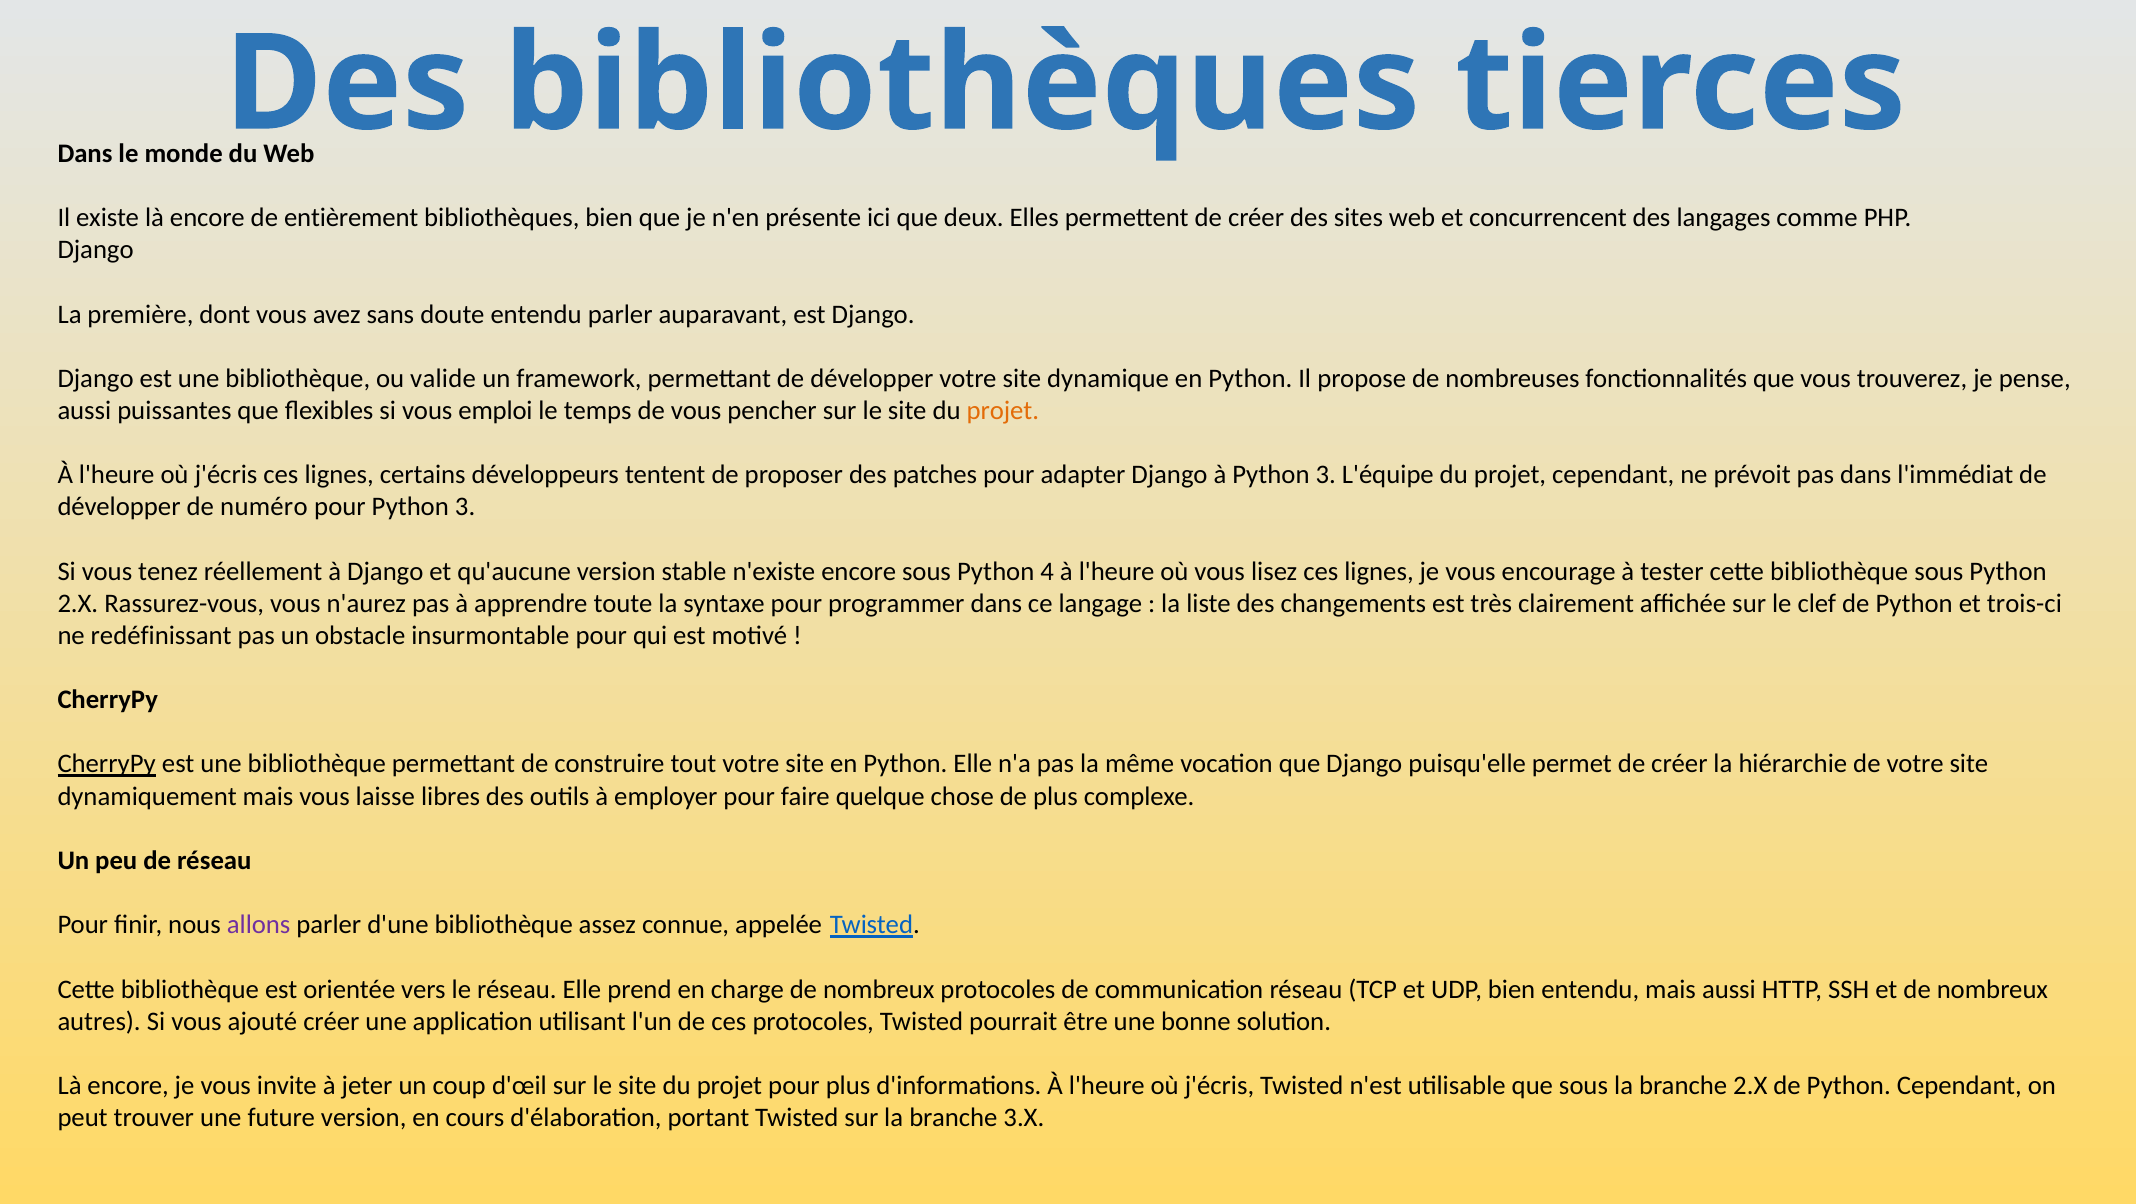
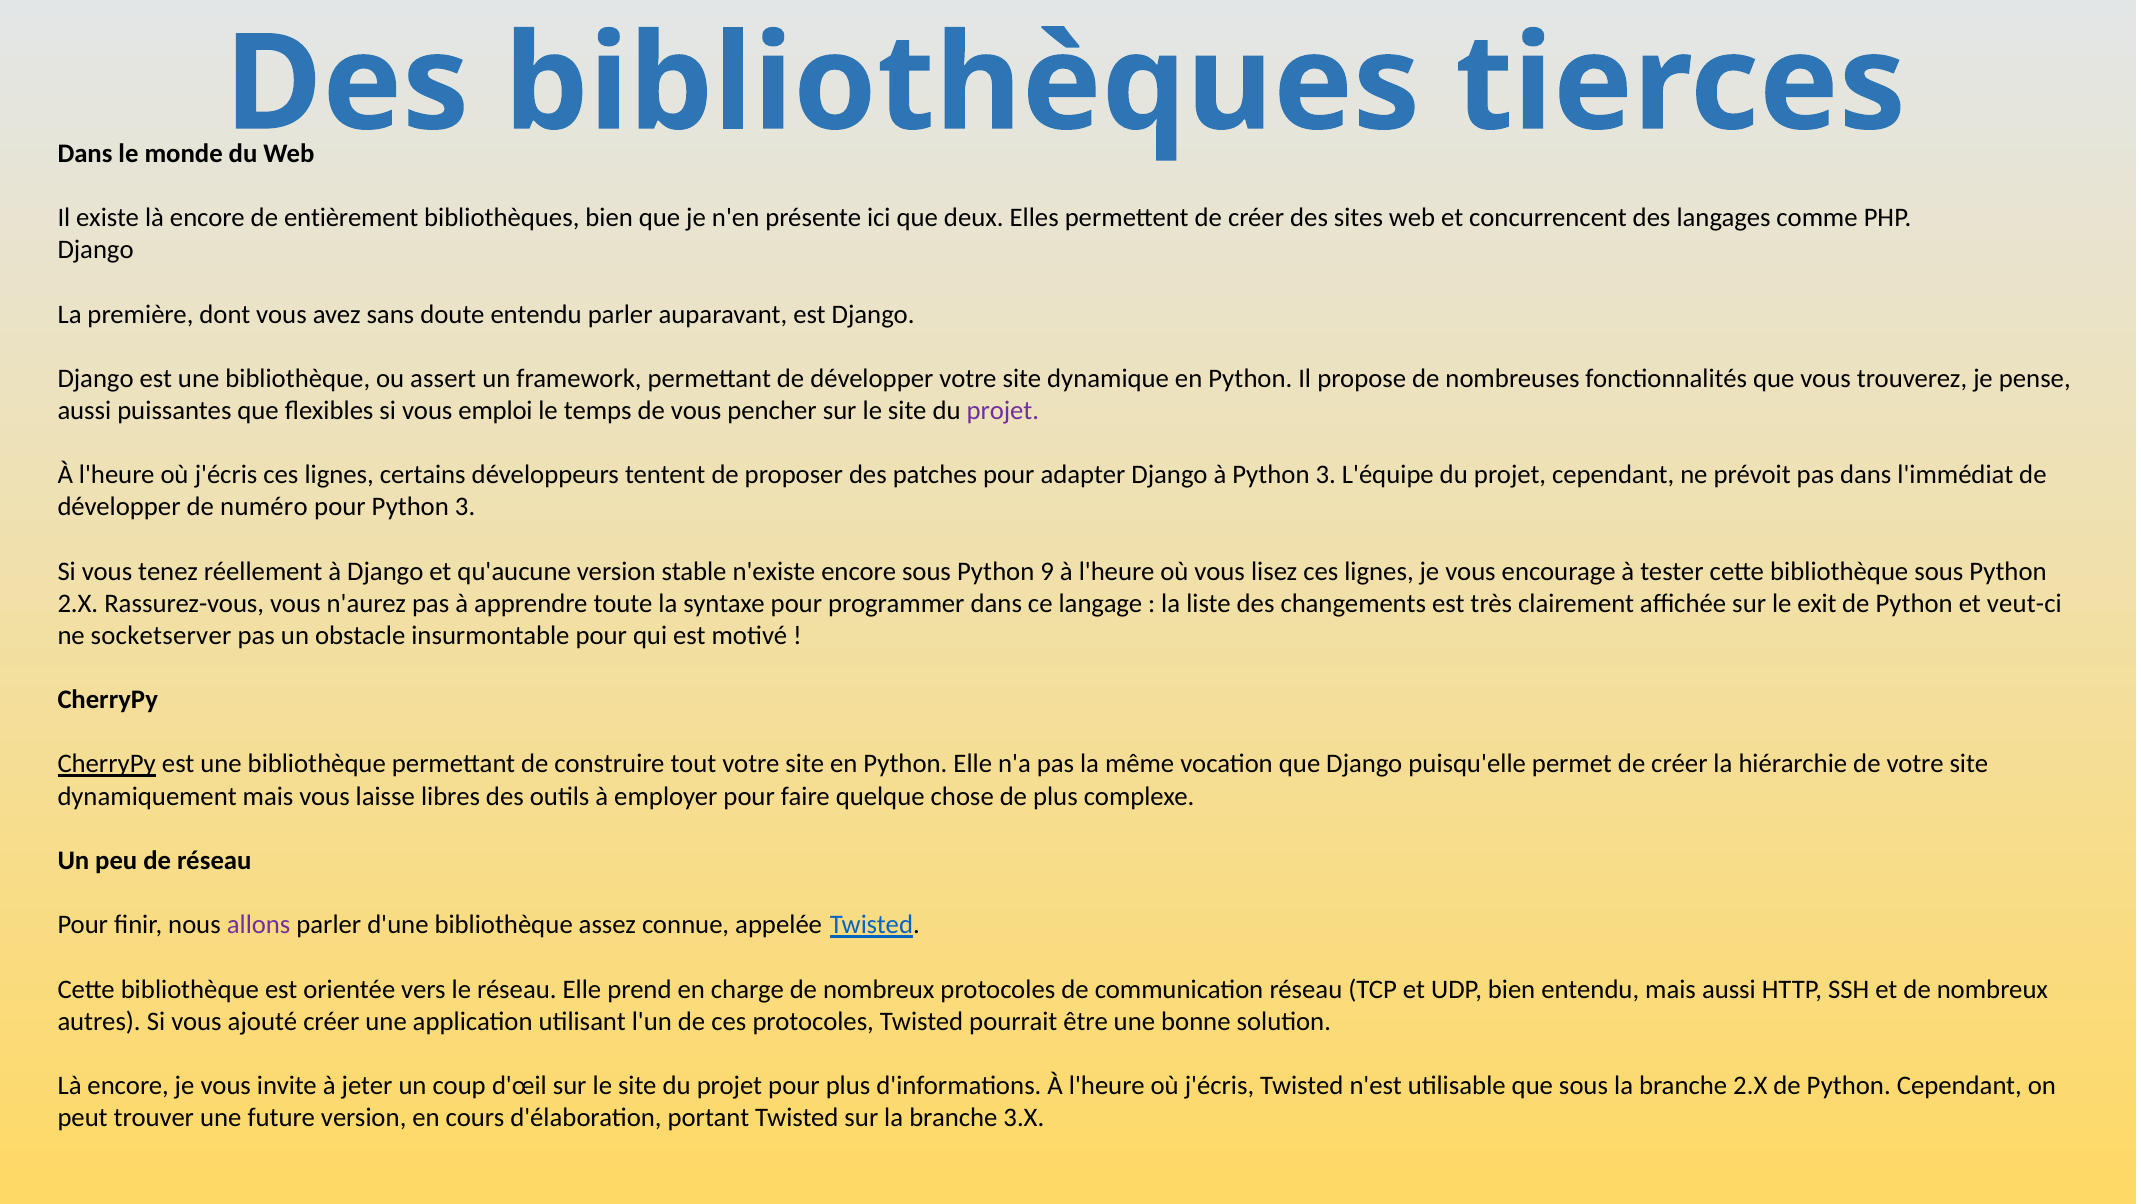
valide: valide -> assert
projet at (1003, 411) colour: orange -> purple
4: 4 -> 9
clef: clef -> exit
trois-ci: trois-ci -> veut-ci
redéfinissant: redéfinissant -> socketserver
